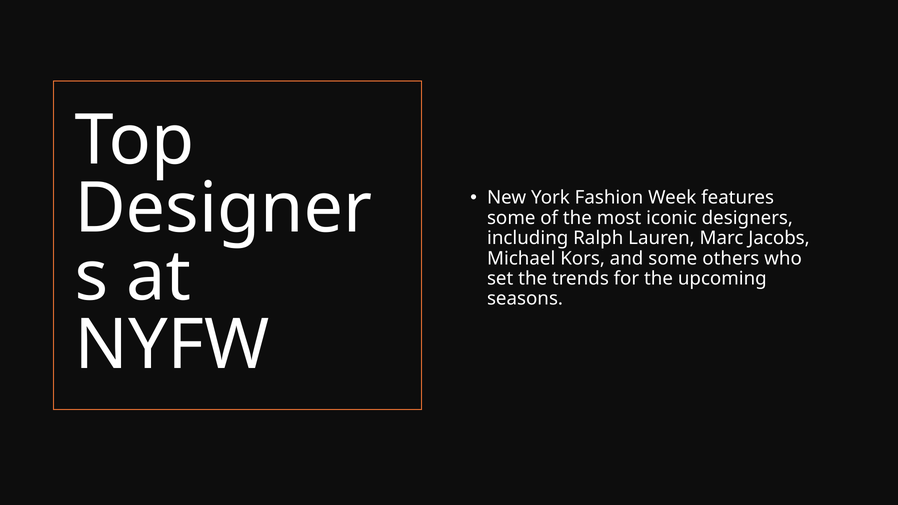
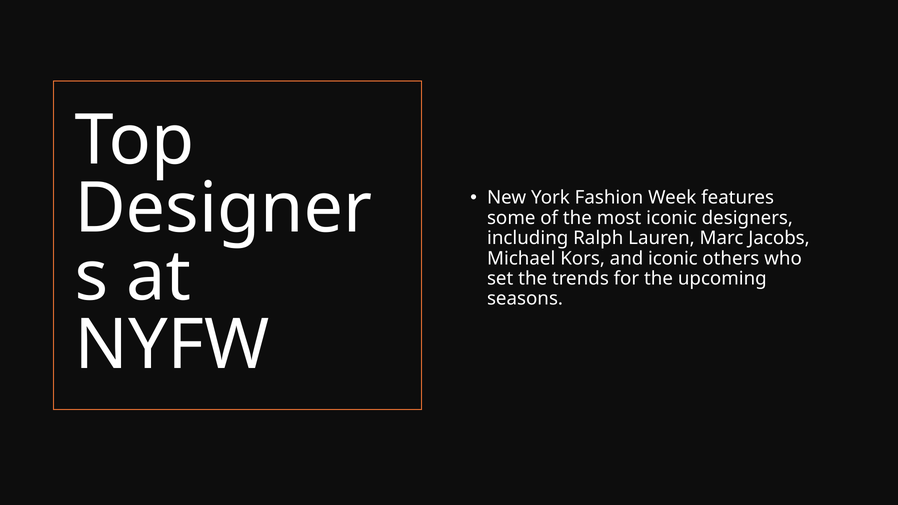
and some: some -> iconic
